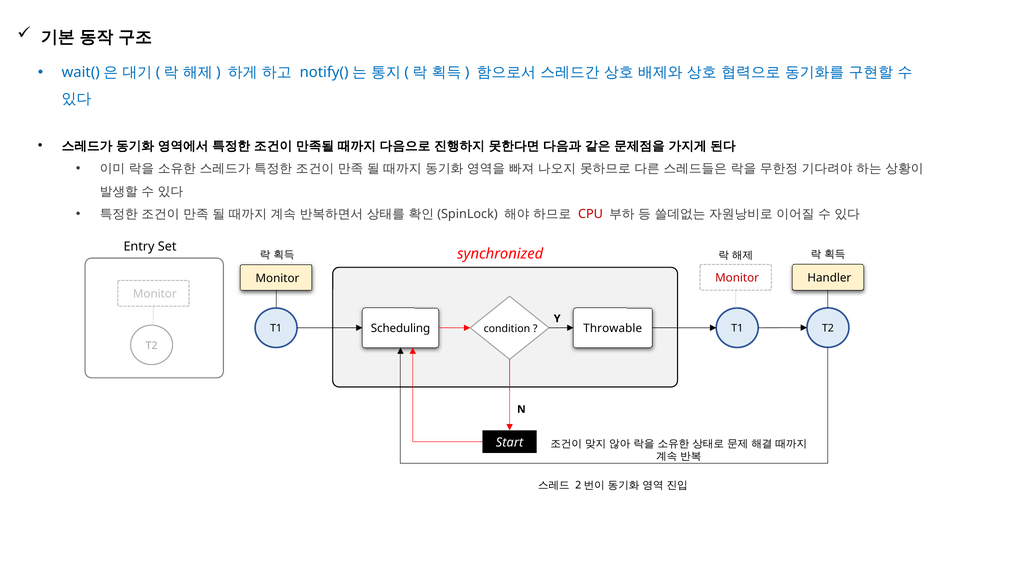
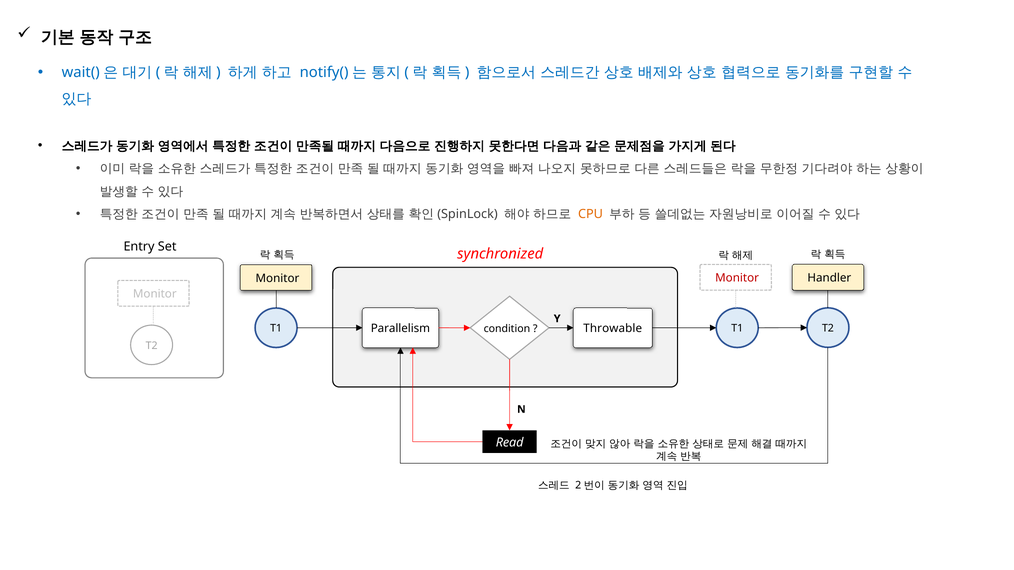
CPU colour: red -> orange
Scheduling: Scheduling -> Parallelism
Start: Start -> Read
